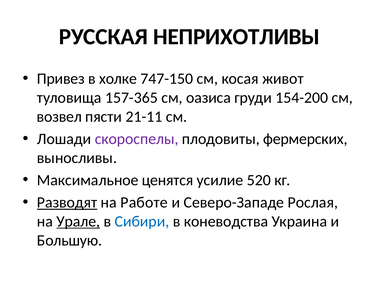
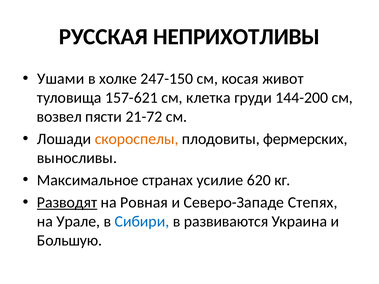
Привез: Привез -> Ушами
747-150: 747-150 -> 247-150
157-365: 157-365 -> 157-621
оазиса: оазиса -> клетка
154-200: 154-200 -> 144-200
21-11: 21-11 -> 21-72
скороспелы colour: purple -> orange
ценятся: ценятся -> странах
520: 520 -> 620
Работе: Работе -> Ровная
Рослая: Рослая -> Степях
Урале underline: present -> none
коневодства: коневодства -> развиваются
